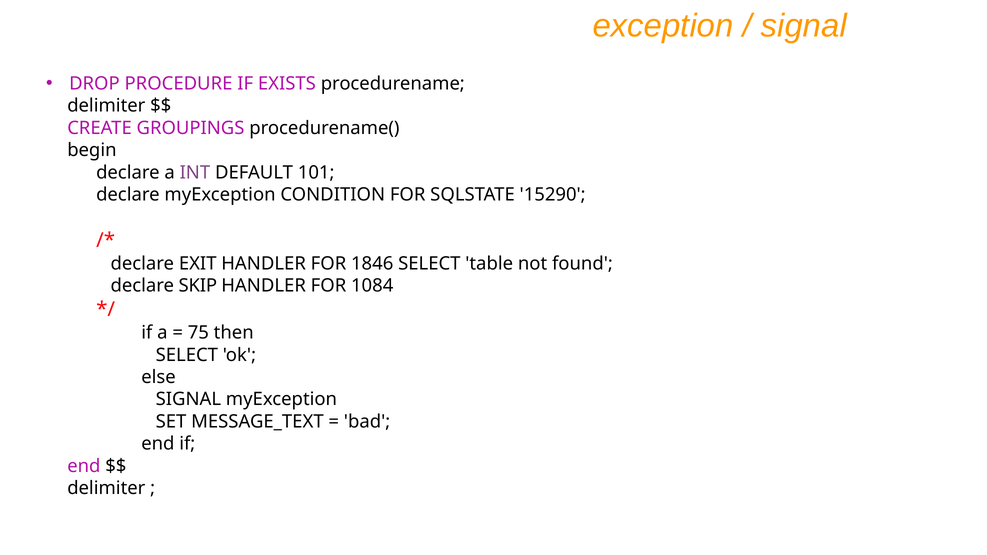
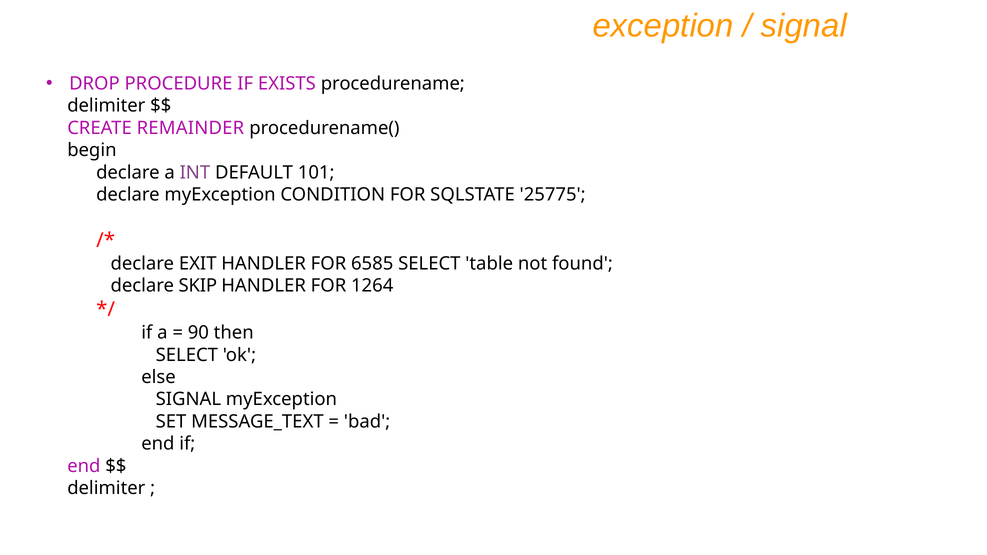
GROUPINGS: GROUPINGS -> REMAINDER
15290: 15290 -> 25775
1846: 1846 -> 6585
1084: 1084 -> 1264
75: 75 -> 90
